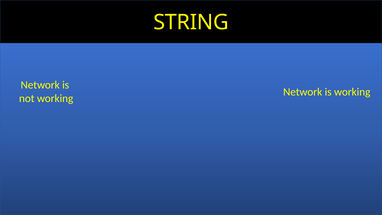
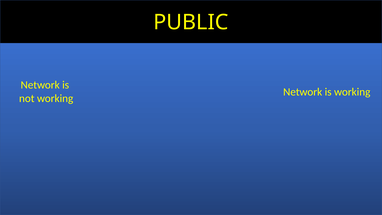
STRING: STRING -> PUBLIC
